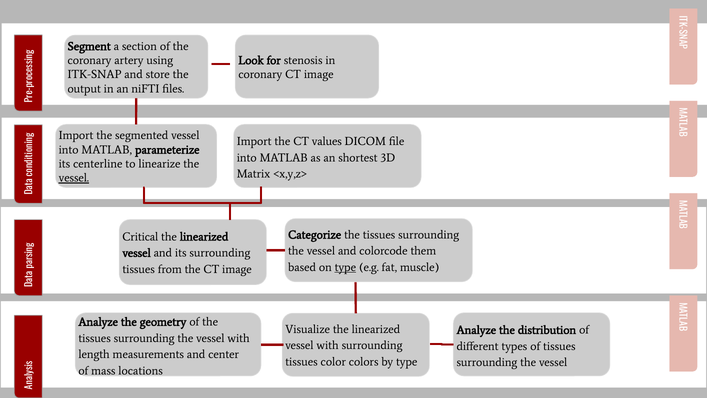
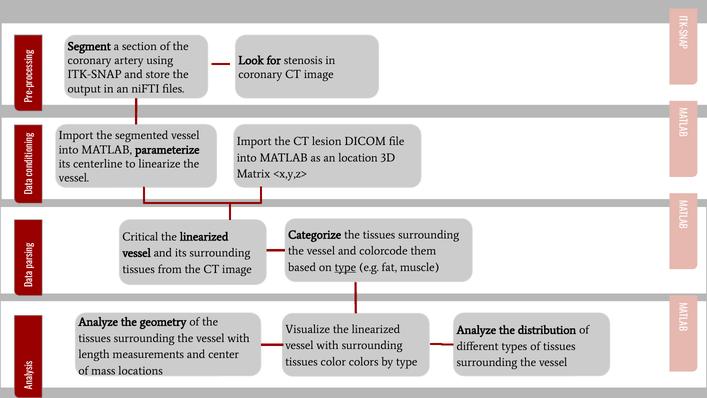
values: values -> lesion
shortest: shortest -> location
vessel at (74, 178) underline: present -> none
